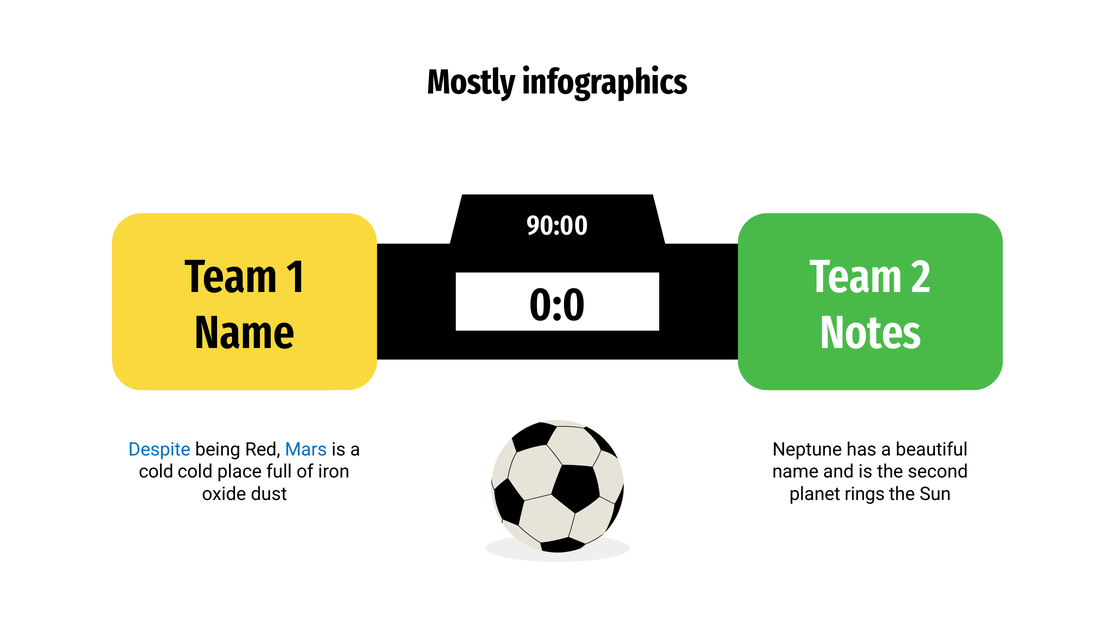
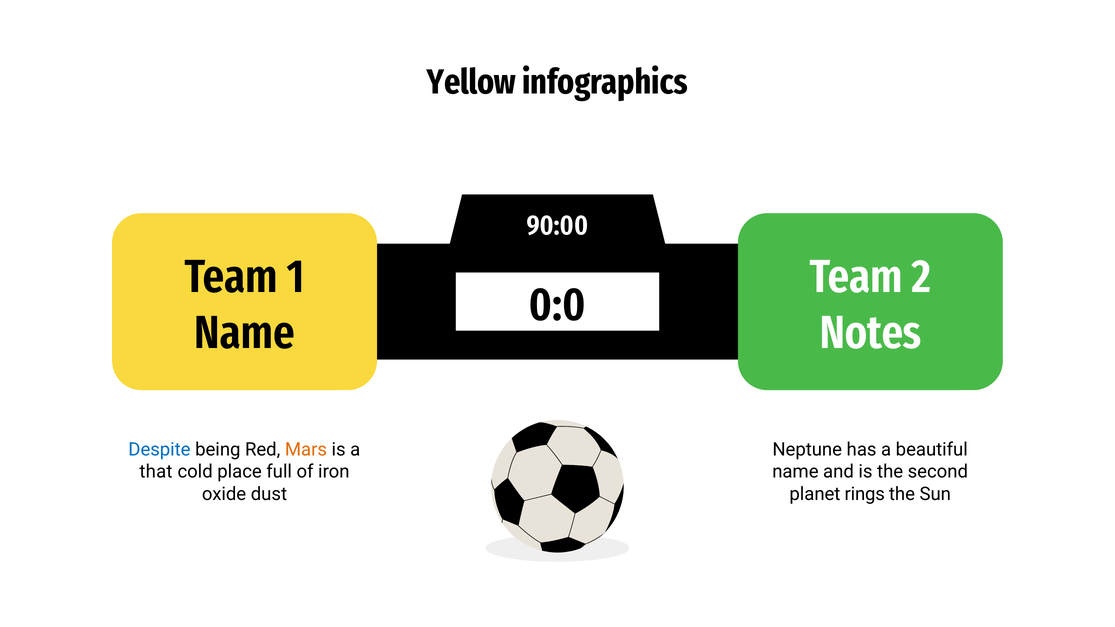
Mostly: Mostly -> Yellow
Mars colour: blue -> orange
cold at (156, 472): cold -> that
